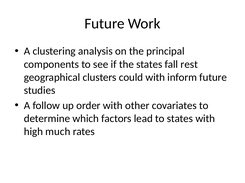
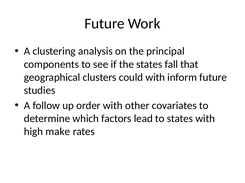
rest: rest -> that
much: much -> make
